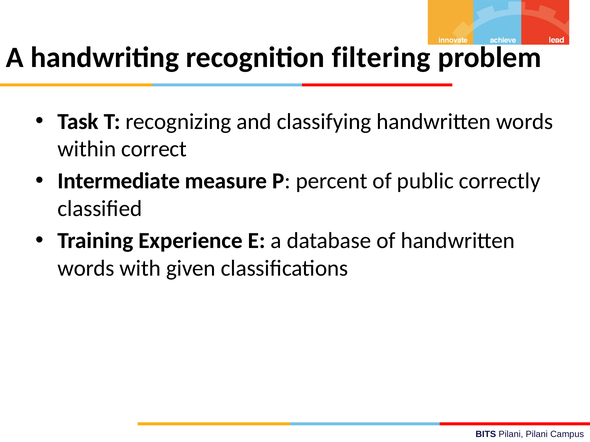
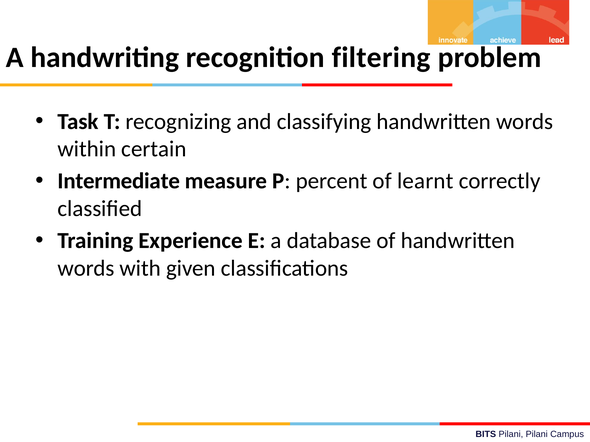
correct: correct -> certain
public: public -> learnt
